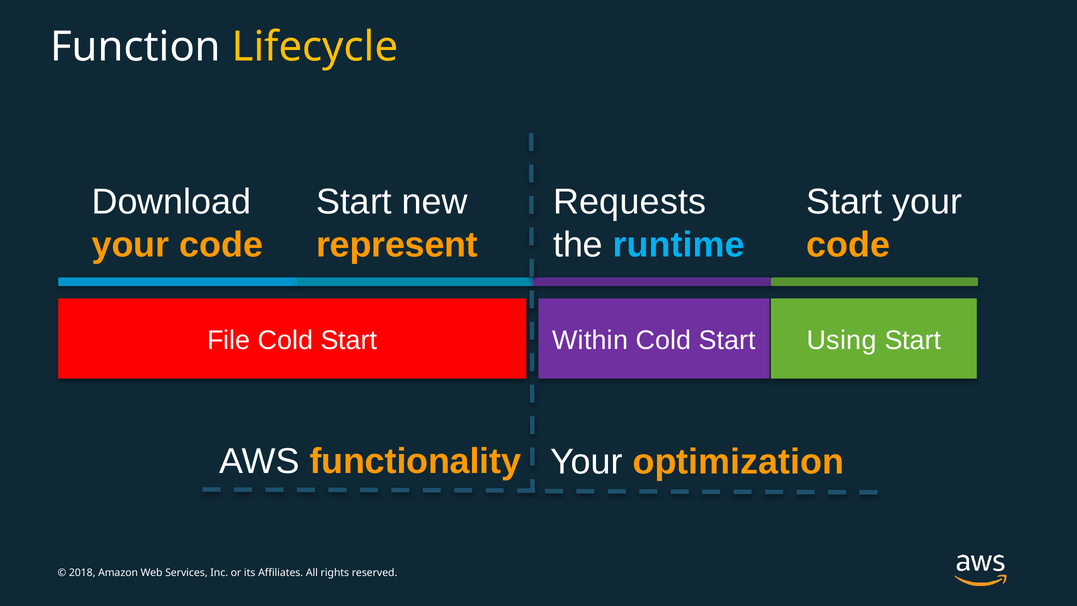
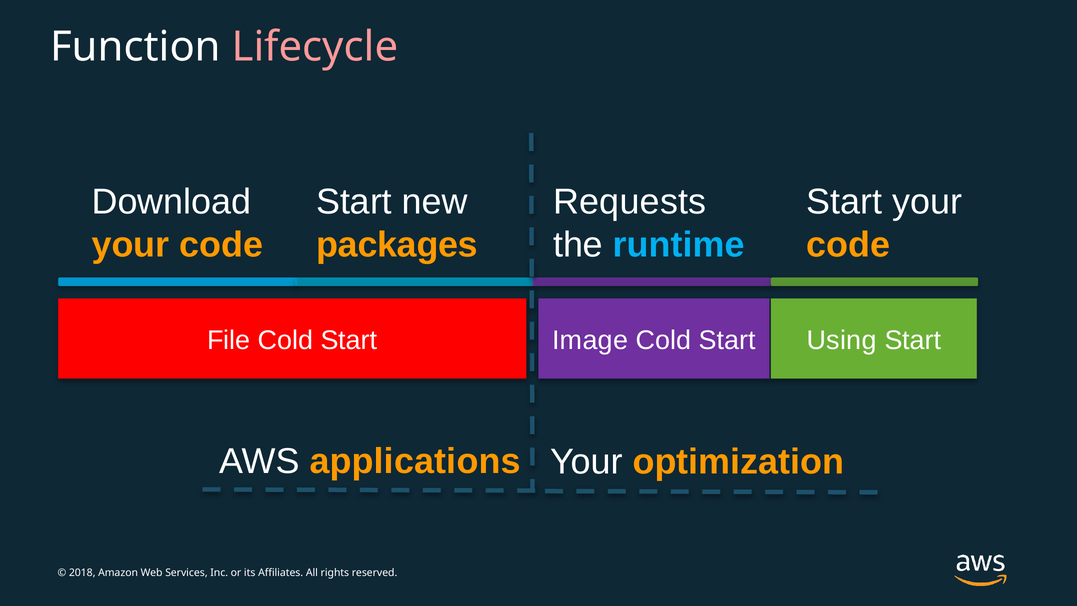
Lifecycle colour: yellow -> pink
represent: represent -> packages
Within: Within -> Image
functionality: functionality -> applications
